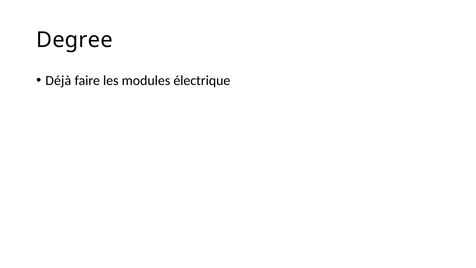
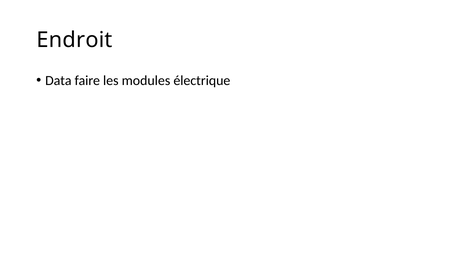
Degree: Degree -> Endroit
Déjà: Déjà -> Data
